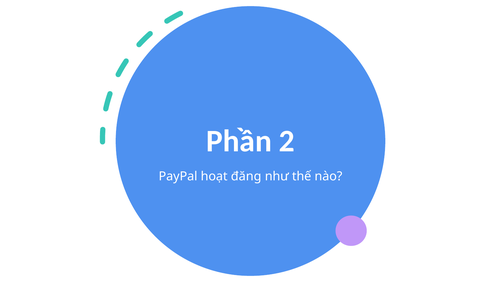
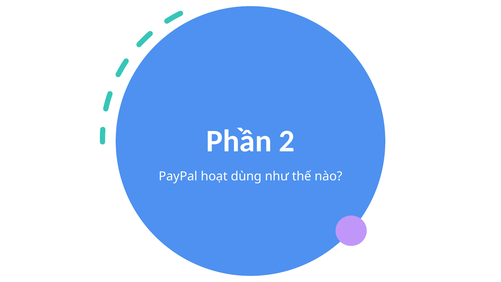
đăng: đăng -> dùng
